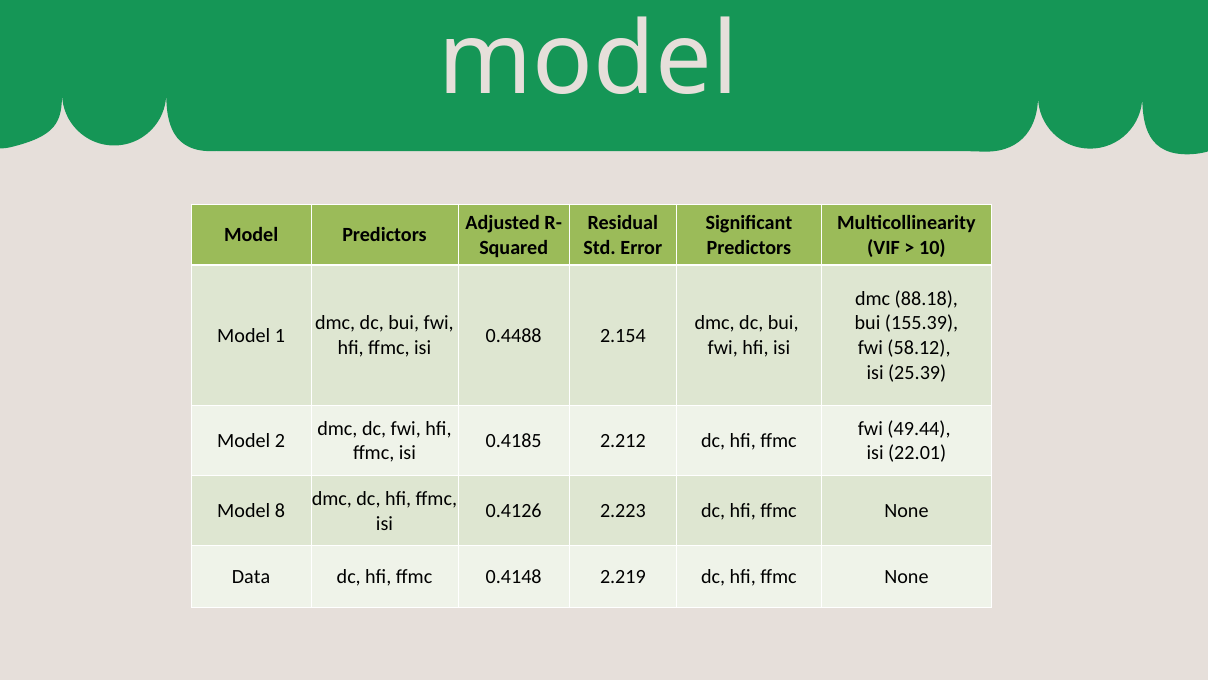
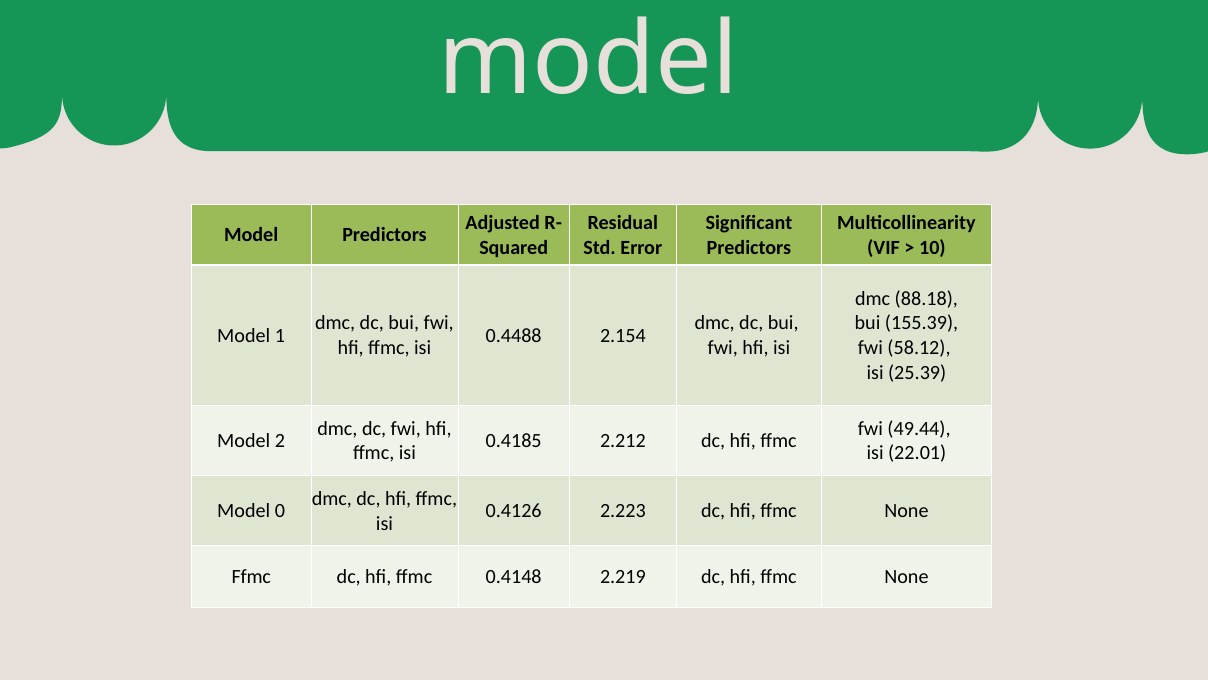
8: 8 -> 0
Data at (251, 576): Data -> Ffmc
